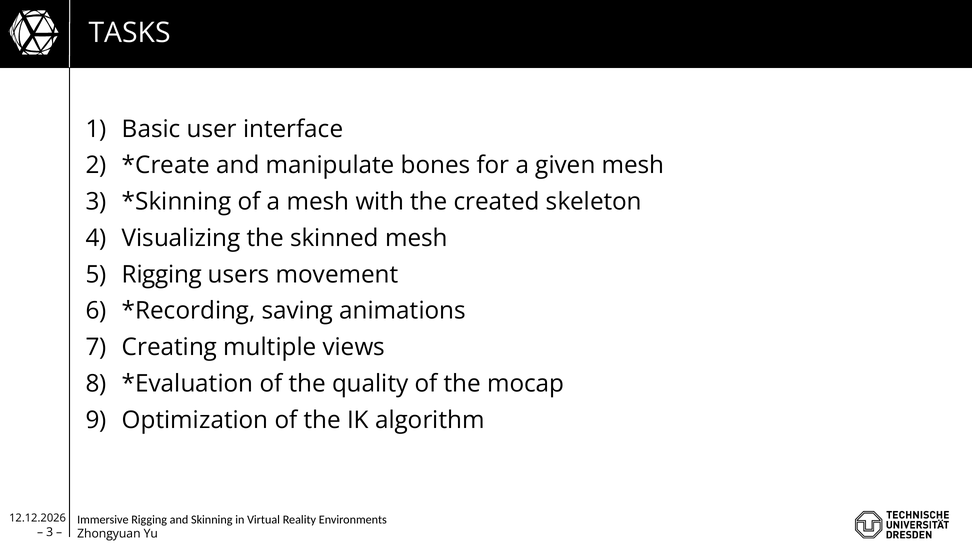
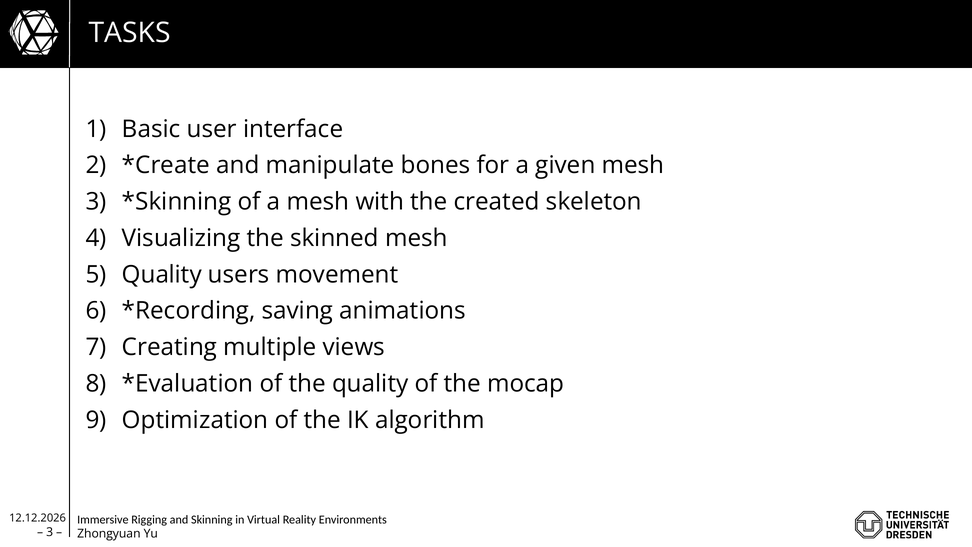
Rigging at (162, 274): Rigging -> Quality
